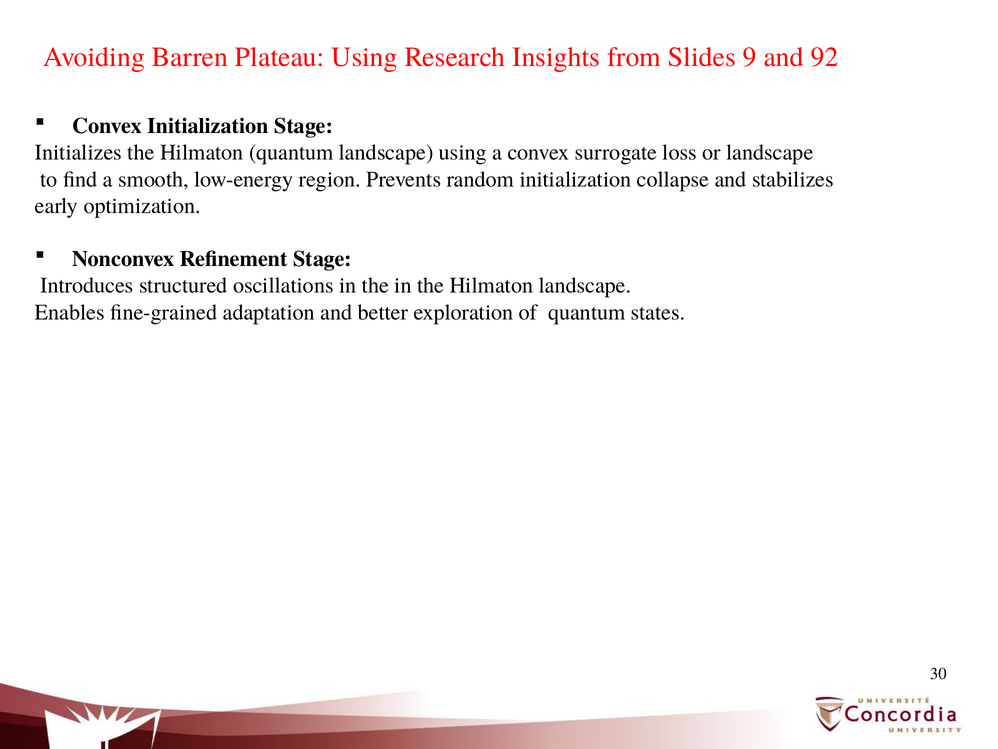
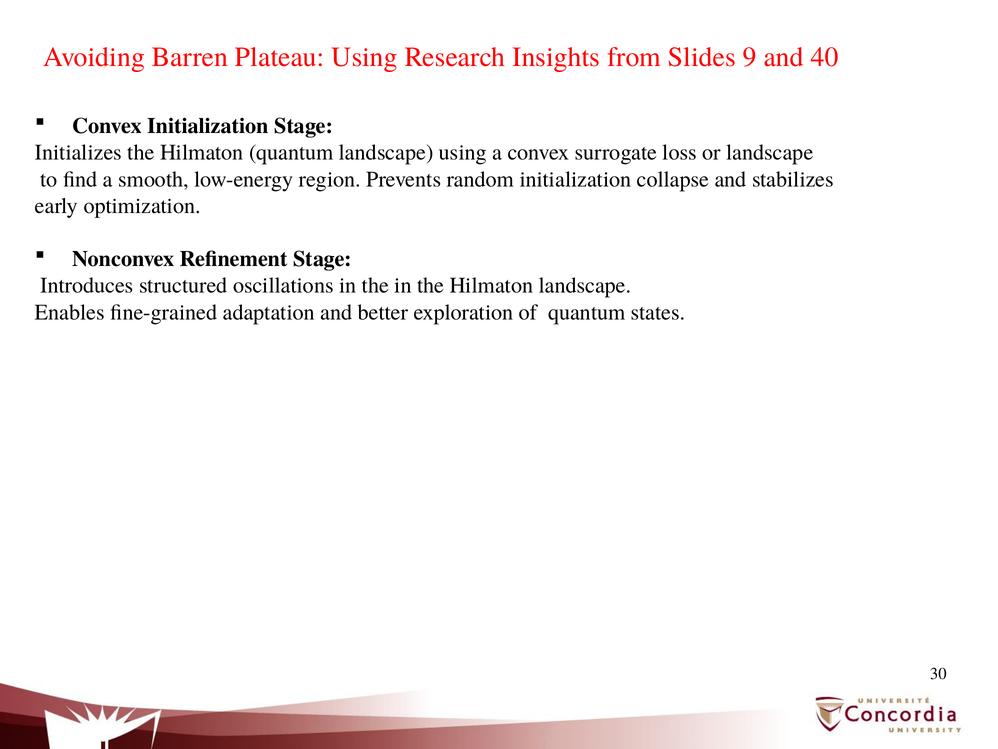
92: 92 -> 40
